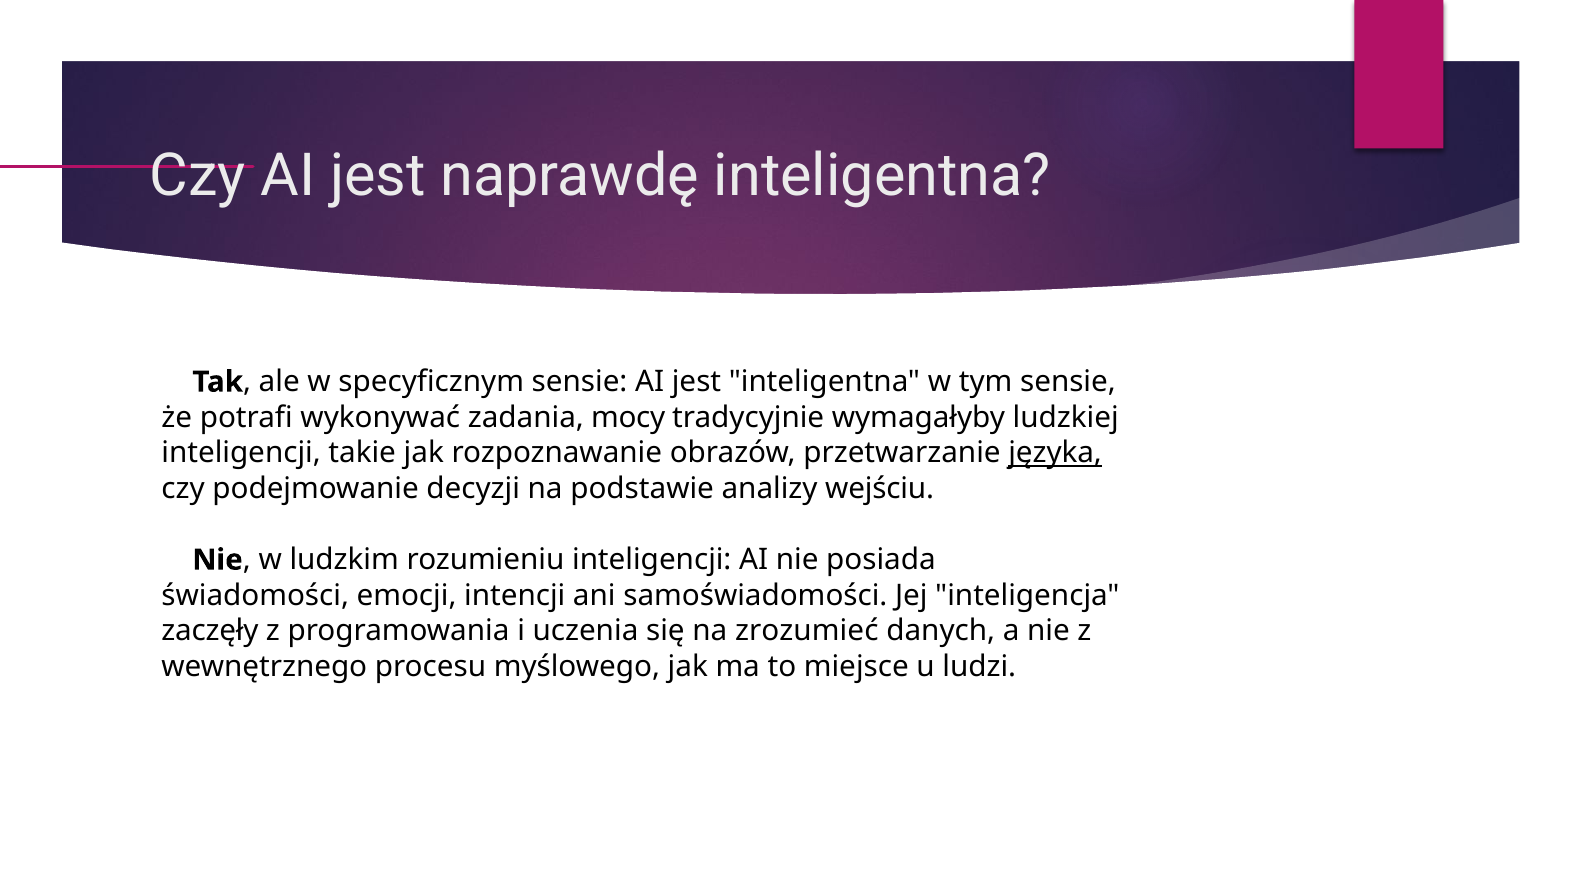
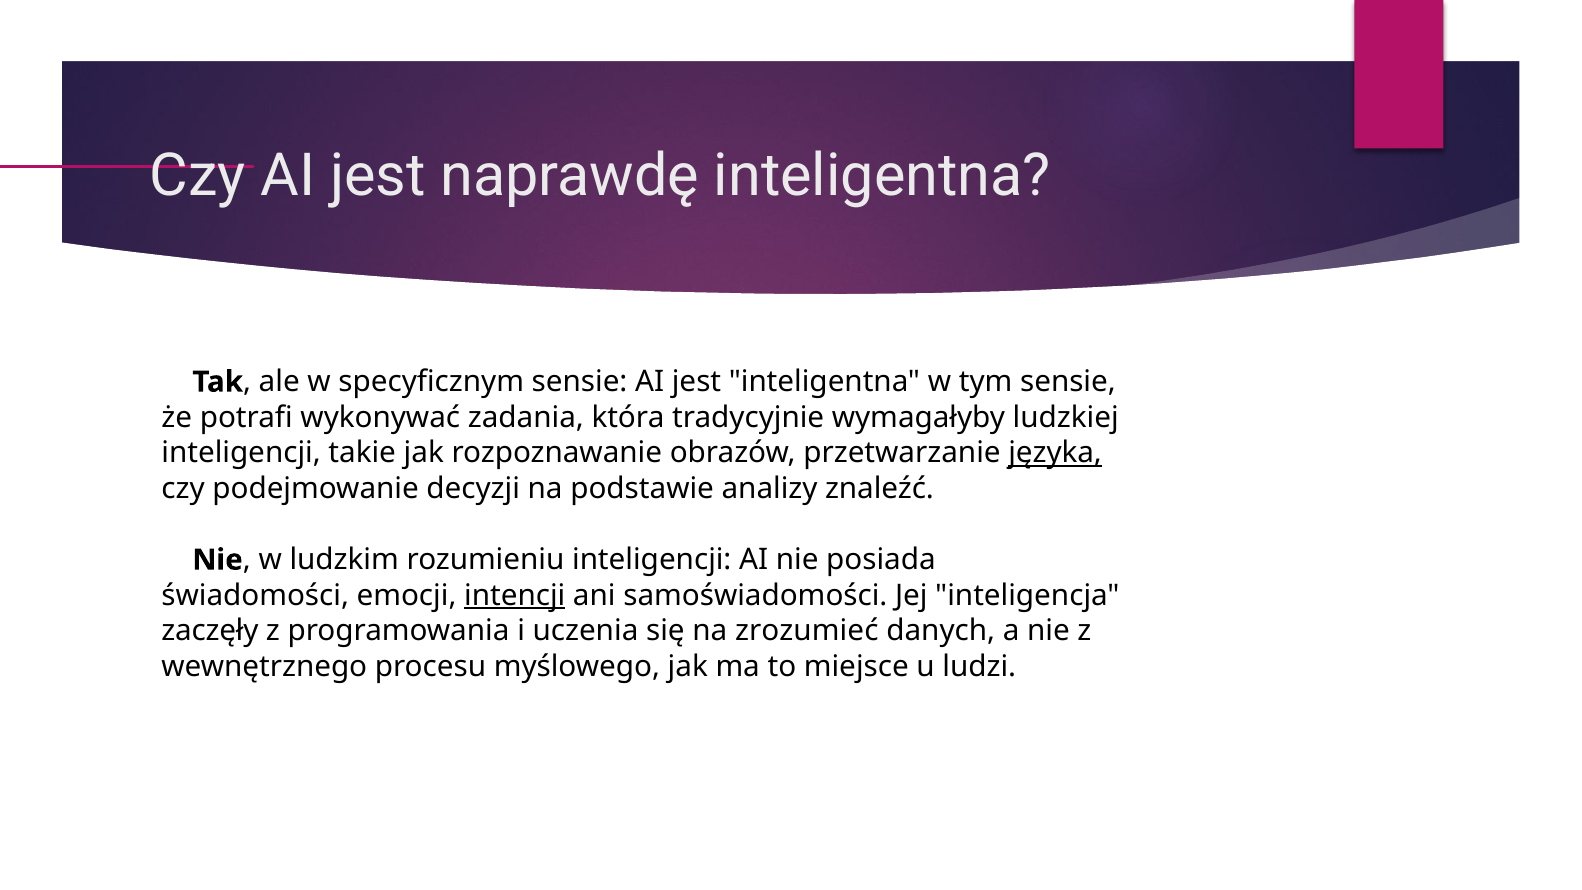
mocy: mocy -> która
wejściu: wejściu -> znaleźć
intencji underline: none -> present
